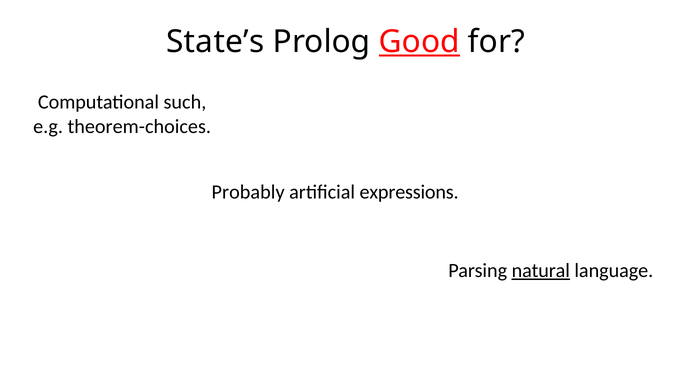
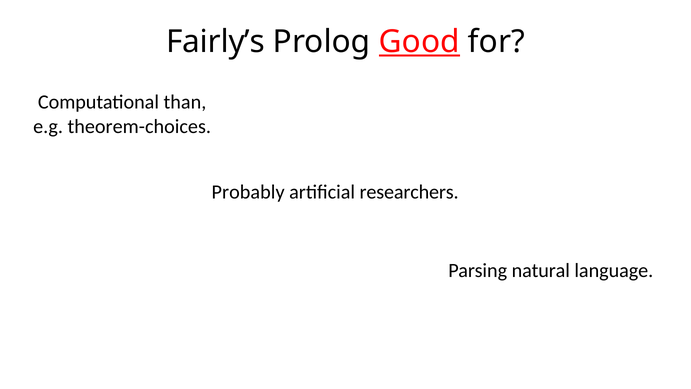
State’s: State’s -> Fairly’s
such: such -> than
expressions: expressions -> researchers
natural underline: present -> none
